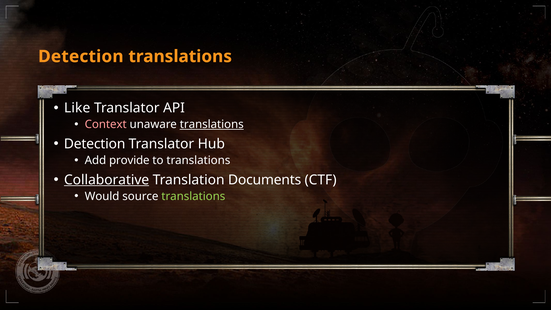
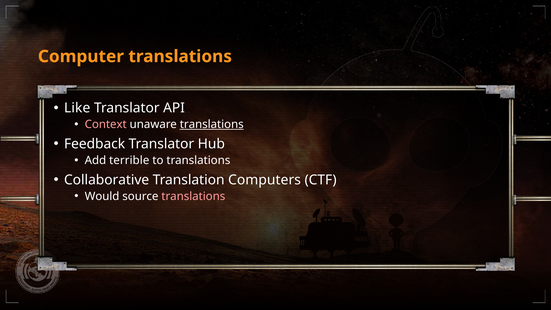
Detection at (81, 56): Detection -> Computer
Detection at (95, 144): Detection -> Feedback
provide: provide -> terrible
Collaborative underline: present -> none
Documents: Documents -> Computers
translations at (193, 196) colour: light green -> pink
